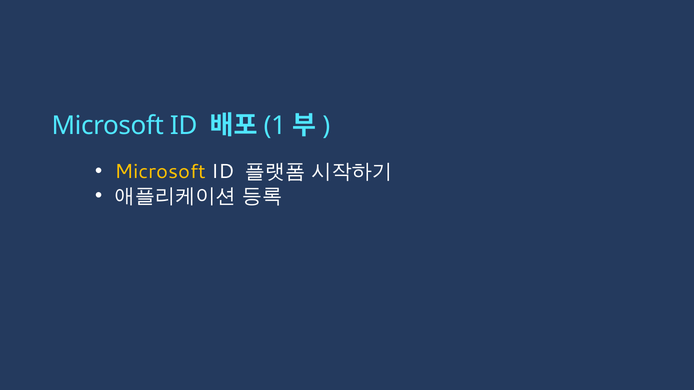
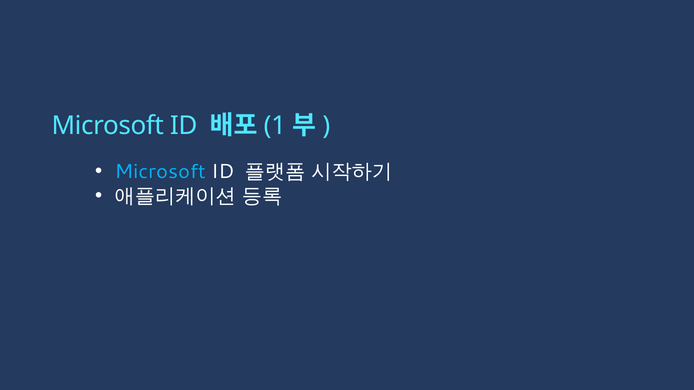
Microsoft at (160, 172) colour: yellow -> light blue
